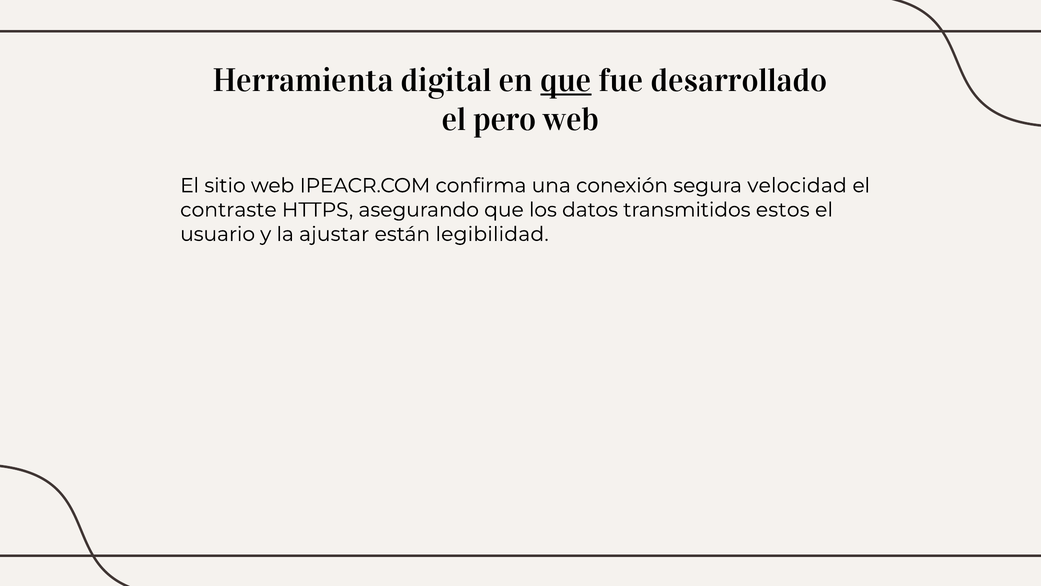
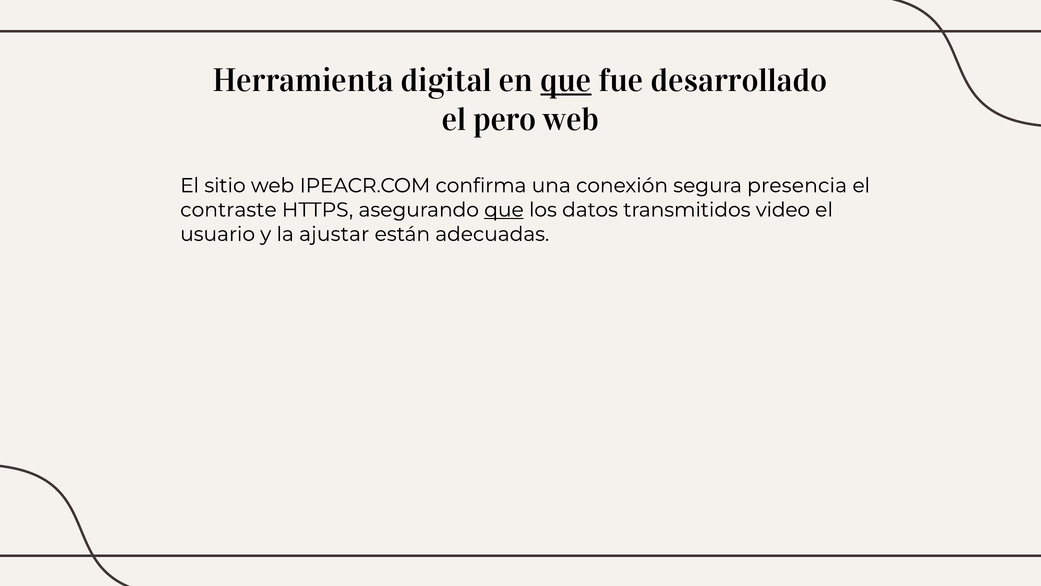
velocidad: velocidad -> presencia
que at (504, 210) underline: none -> present
estos: estos -> video
legibilidad: legibilidad -> adecuadas
